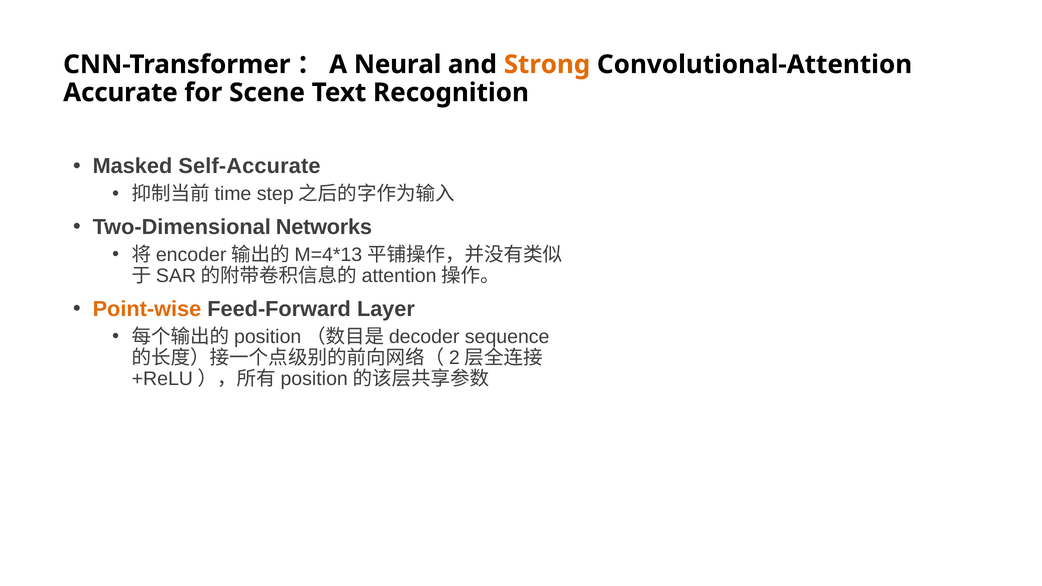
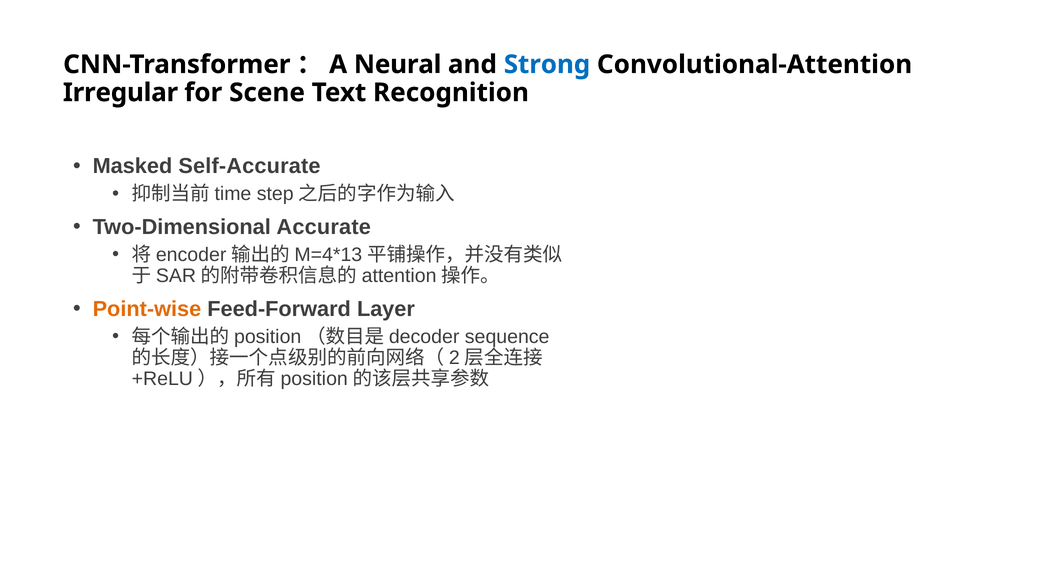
Strong colour: orange -> blue
Accurate: Accurate -> Irregular
Networks: Networks -> Accurate
